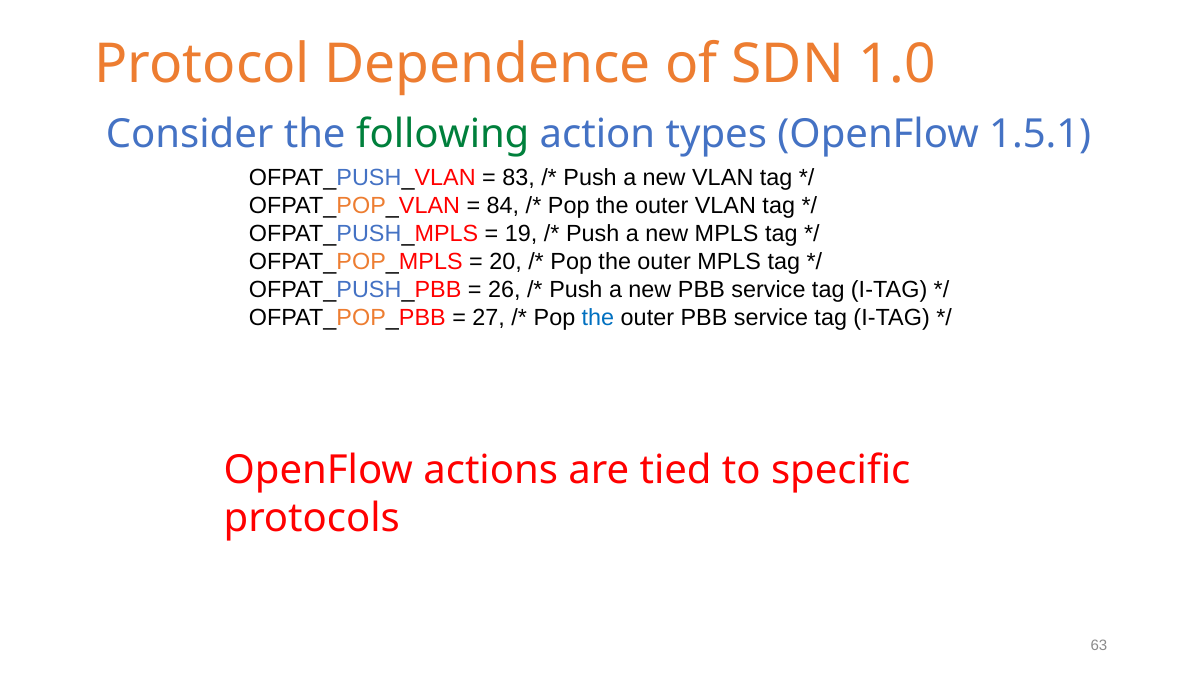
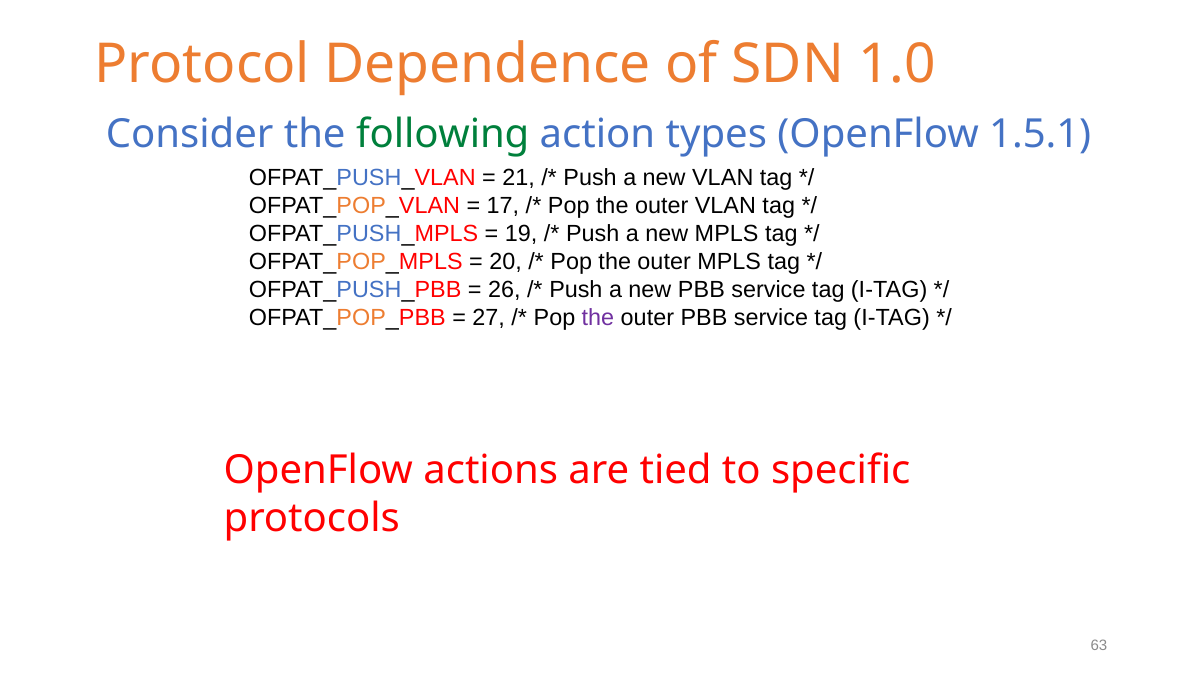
83: 83 -> 21
84: 84 -> 17
the at (598, 318) colour: blue -> purple
